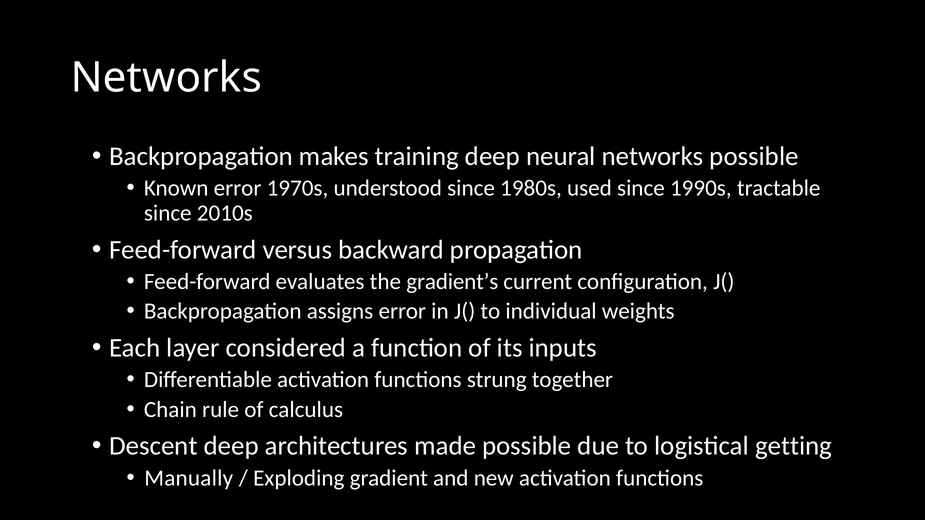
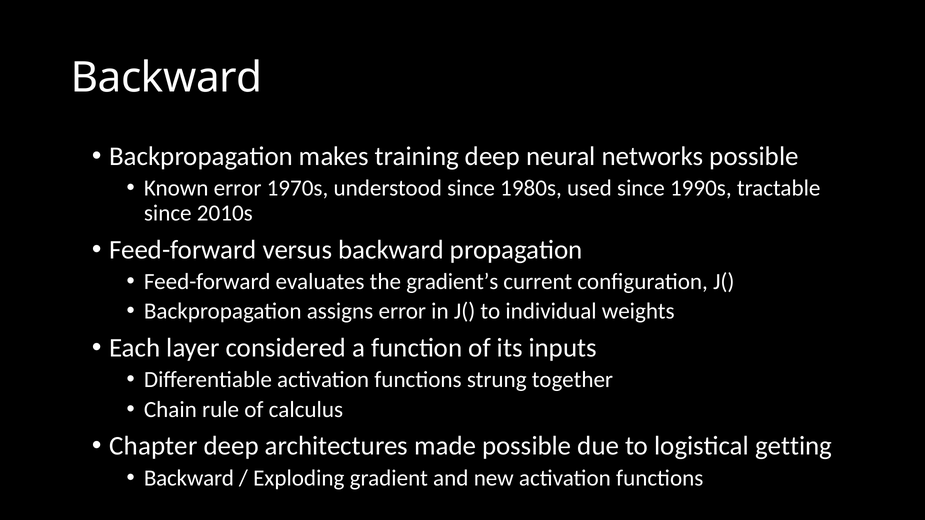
Networks at (166, 78): Networks -> Backward
Descent: Descent -> Chapter
Manually at (189, 478): Manually -> Backward
